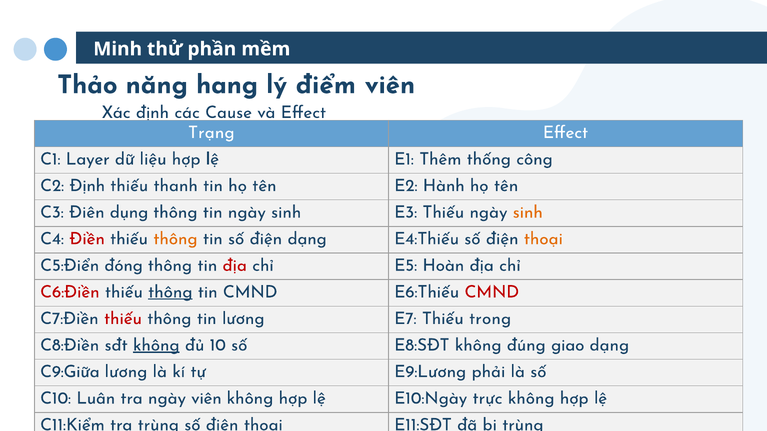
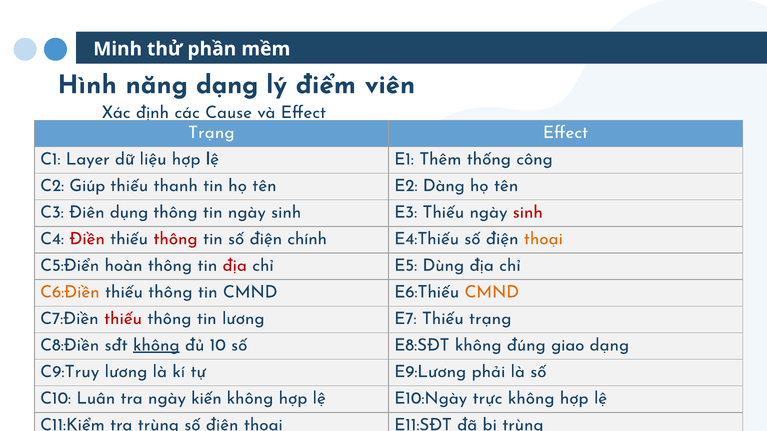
Thảo: Thảo -> Hình
năng hang: hang -> dạng
C2 Định: Định -> Giúp
Hành: Hành -> Dàng
sinh at (528, 212) colour: orange -> red
thông at (175, 239) colour: orange -> red
điện dạng: dạng -> chính
đóng: đóng -> hoàn
Hoàn: Hoàn -> Dùng
C6:Điền colour: red -> orange
thông at (170, 292) underline: present -> none
CMND at (492, 292) colour: red -> orange
Thiếu trong: trong -> trạng
C9:Giữa: C9:Giữa -> C9:Truy
ngày viên: viên -> kiến
